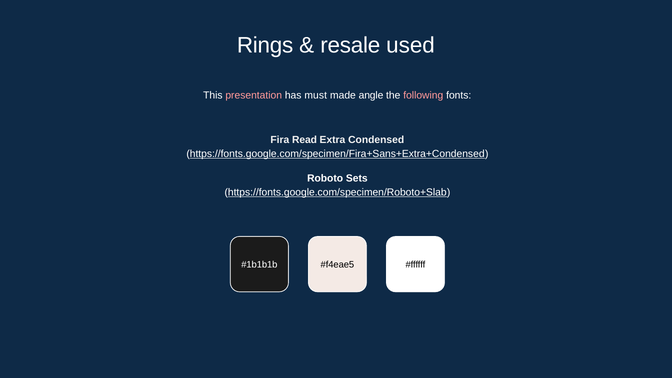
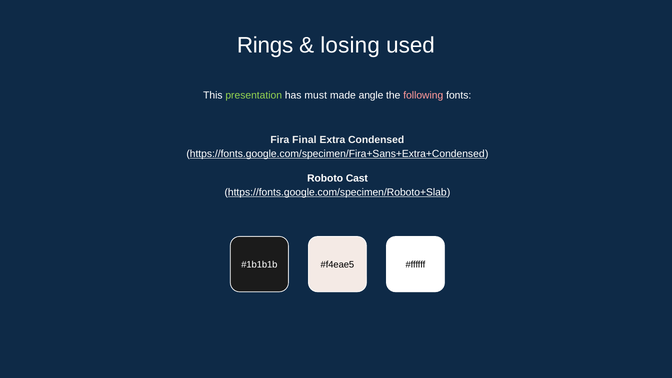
resale: resale -> losing
presentation colour: pink -> light green
Read: Read -> Final
Sets: Sets -> Cast
